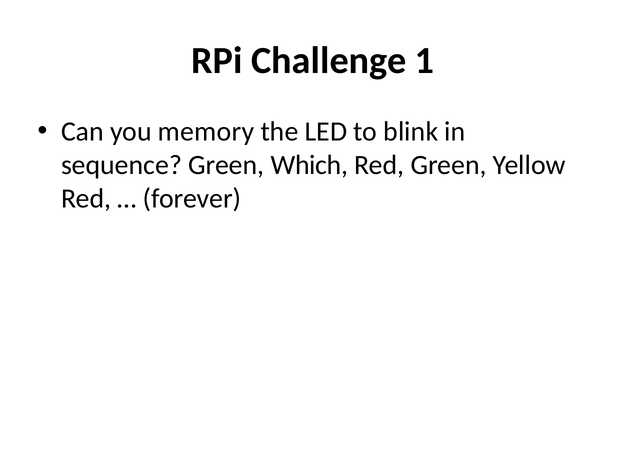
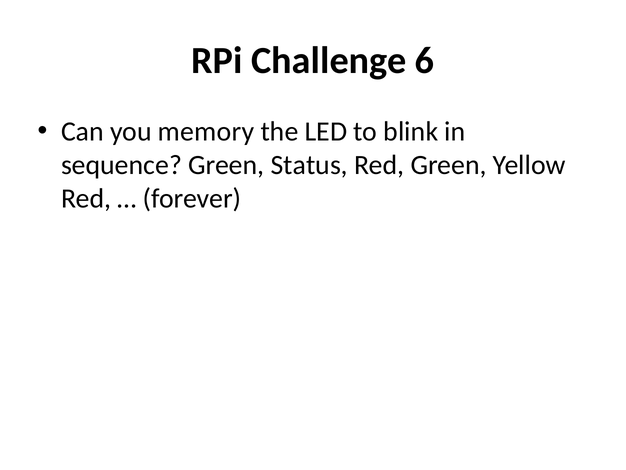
1: 1 -> 6
Which: Which -> Status
